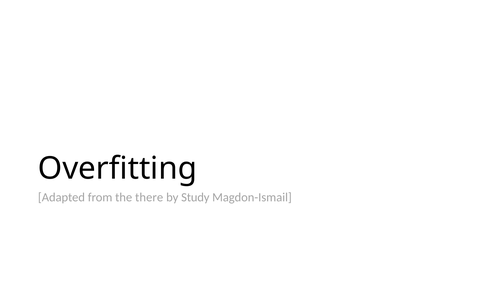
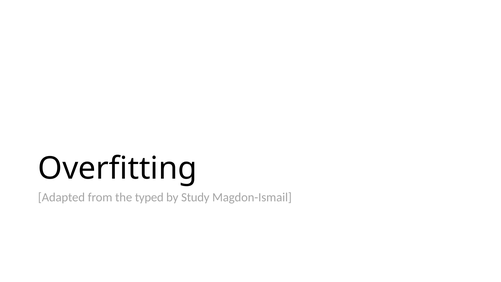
there: there -> typed
